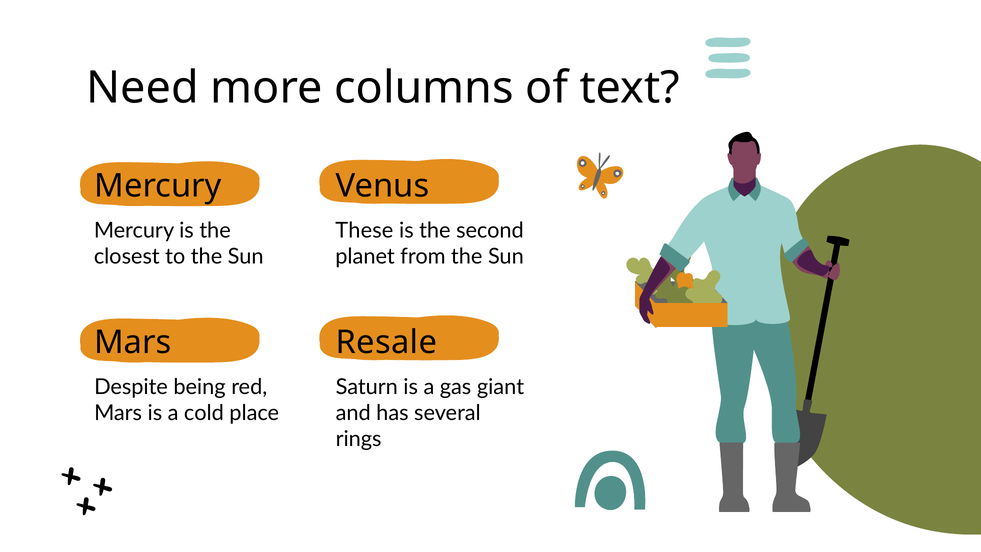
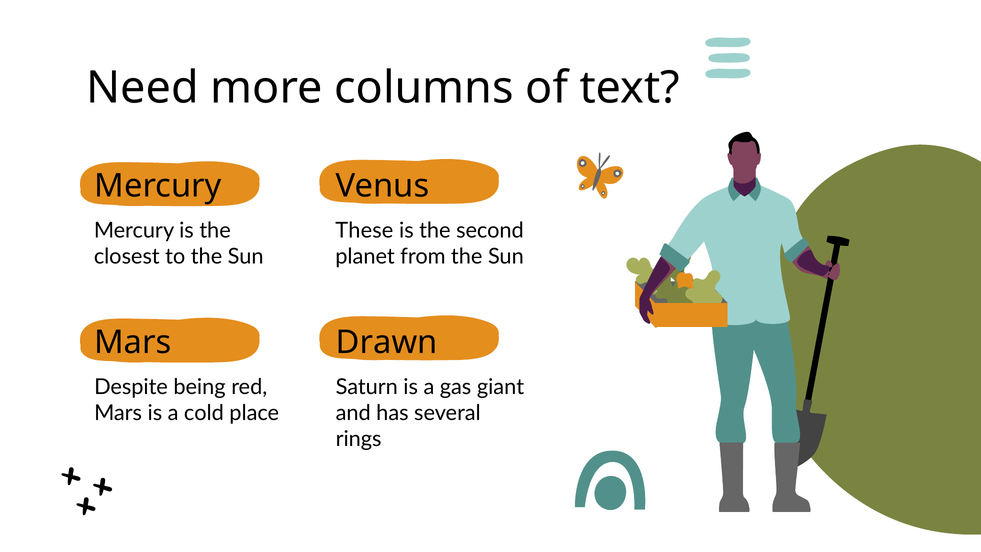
Resale: Resale -> Drawn
